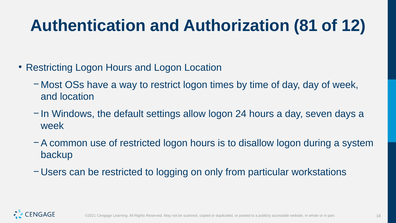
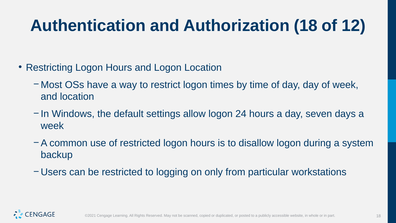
Authorization 81: 81 -> 18
